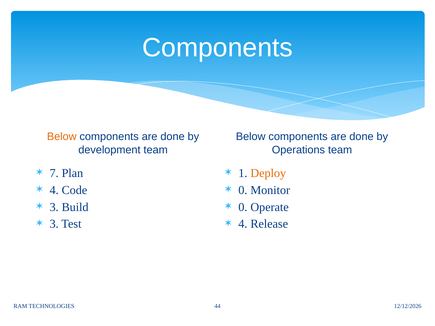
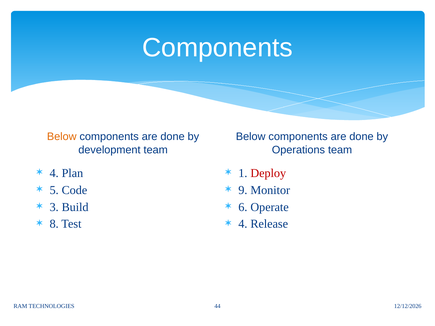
7 at (54, 173): 7 -> 4
Deploy colour: orange -> red
4 at (54, 190): 4 -> 5
0 at (243, 190): 0 -> 9
0 at (243, 207): 0 -> 6
3 at (54, 224): 3 -> 8
